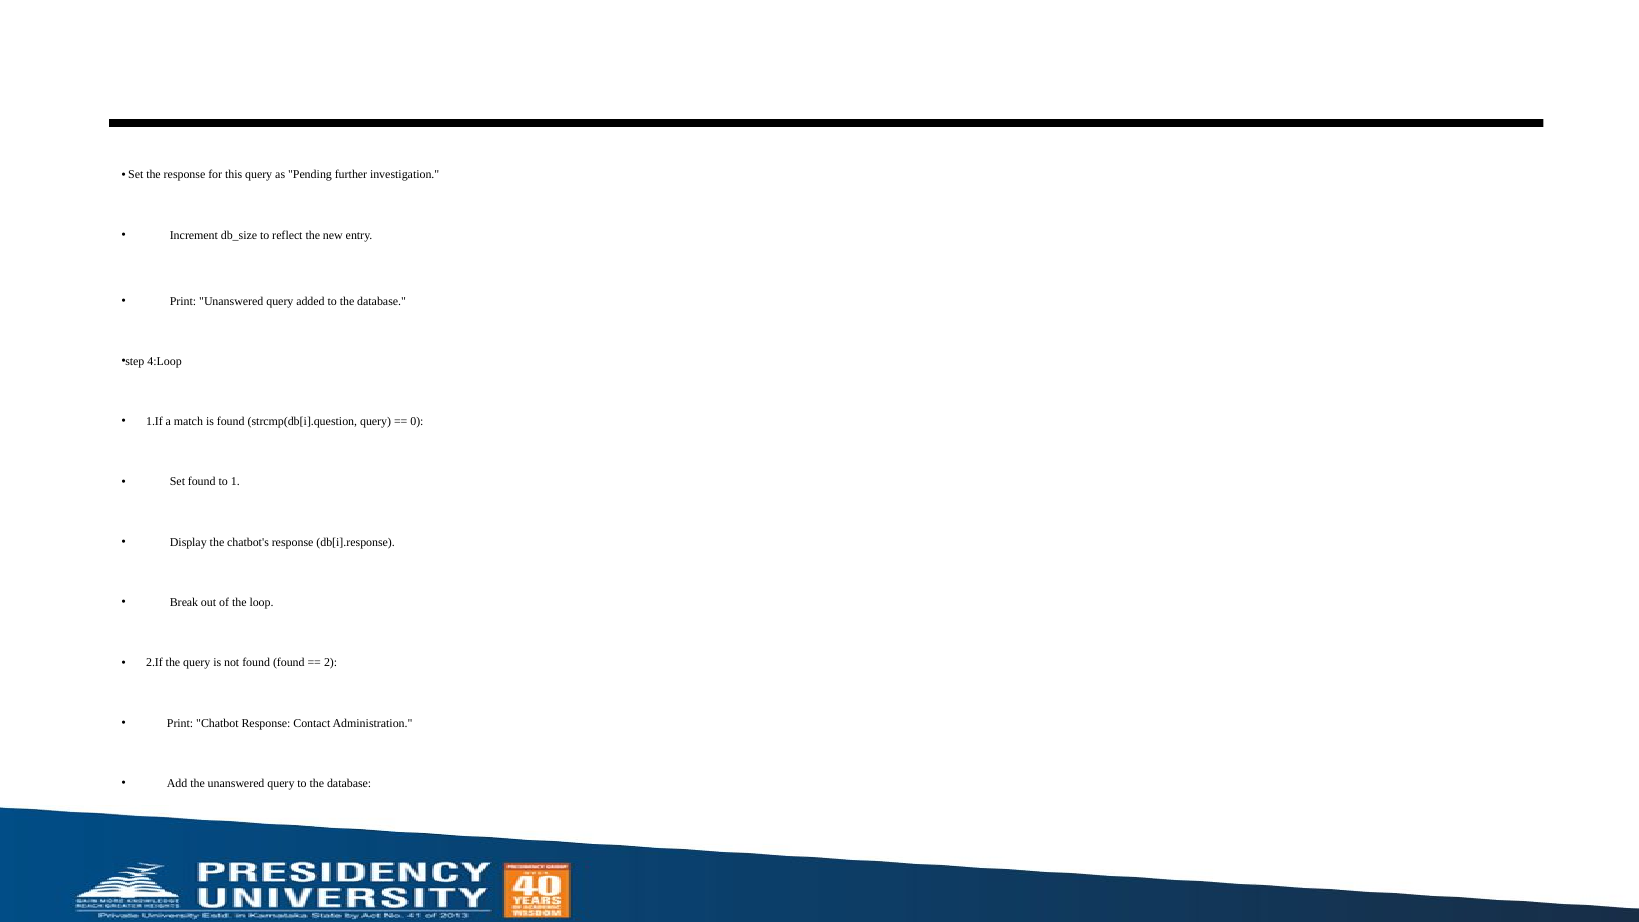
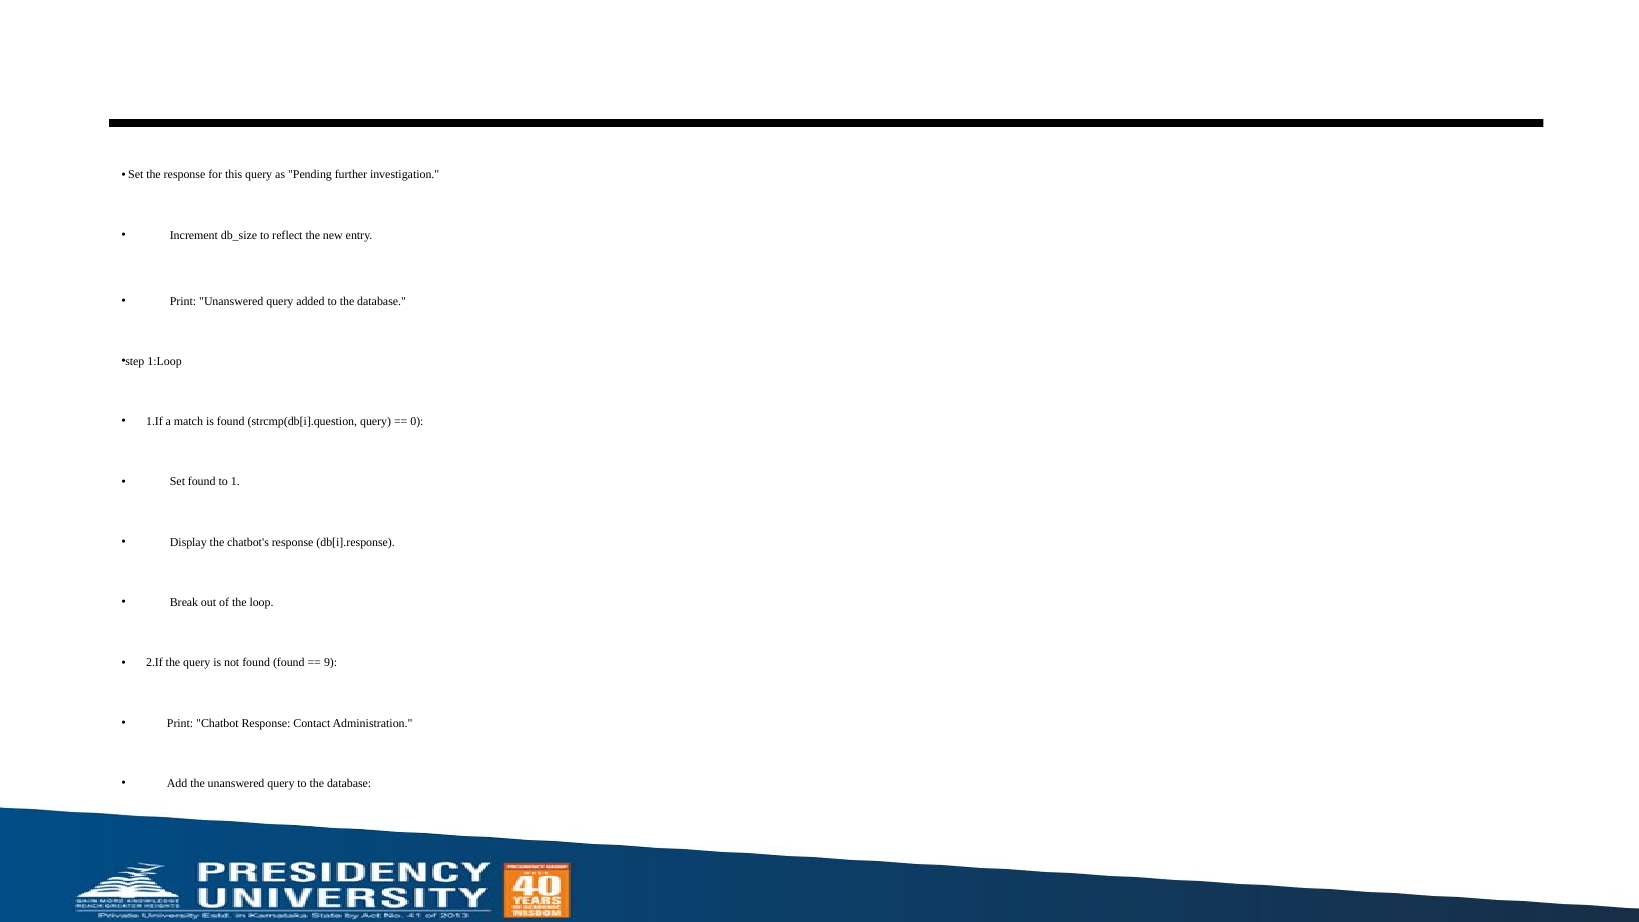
4:Loop: 4:Loop -> 1:Loop
2: 2 -> 9
